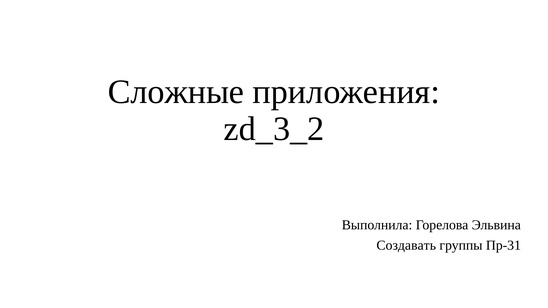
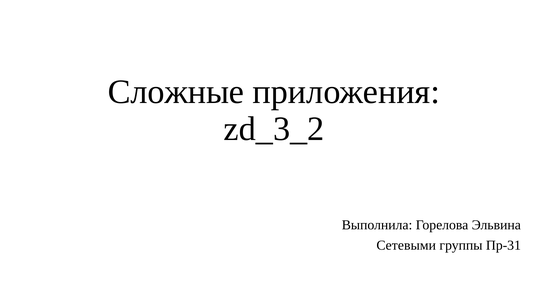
Создавать: Создавать -> Сетевыми
